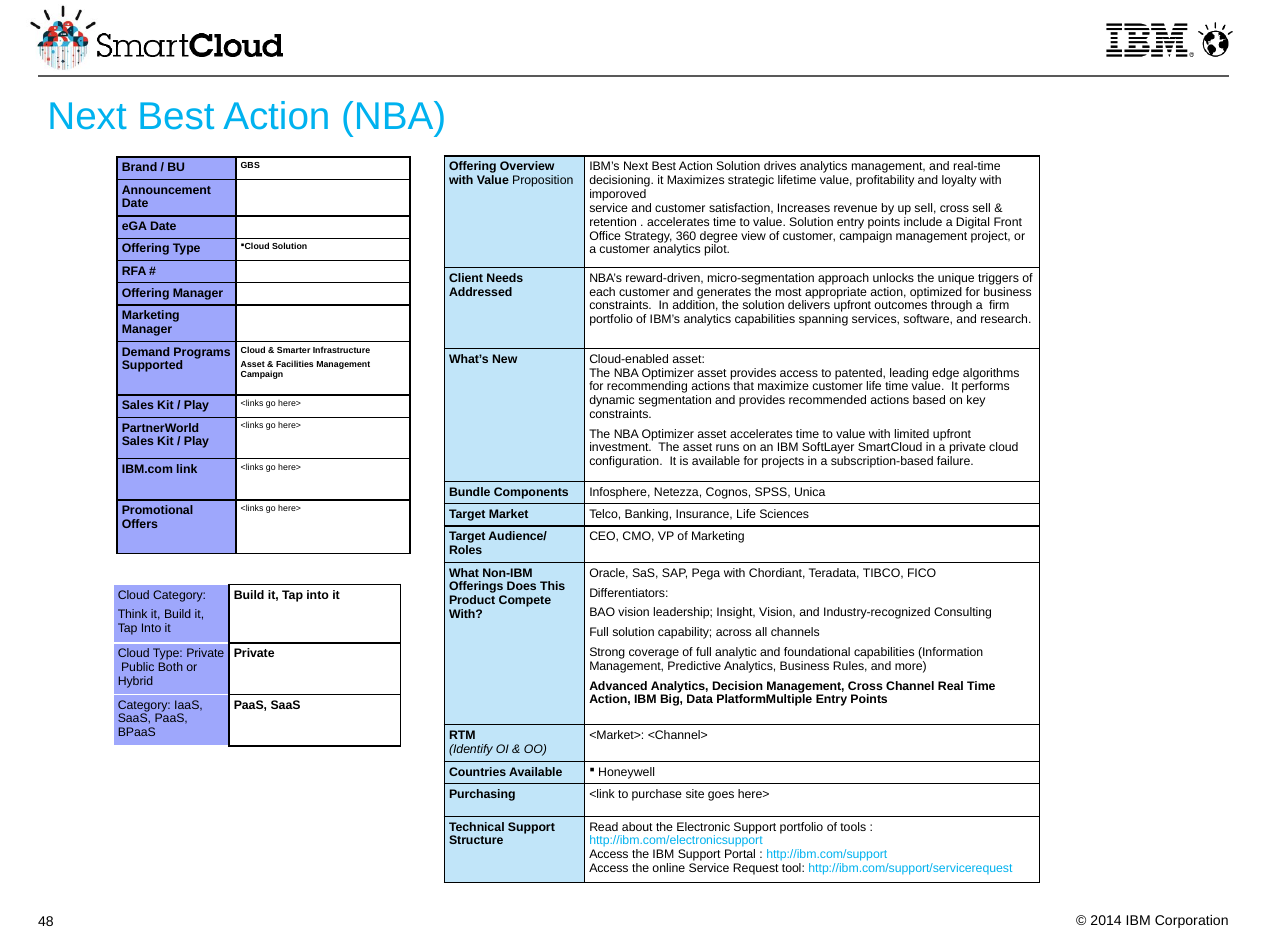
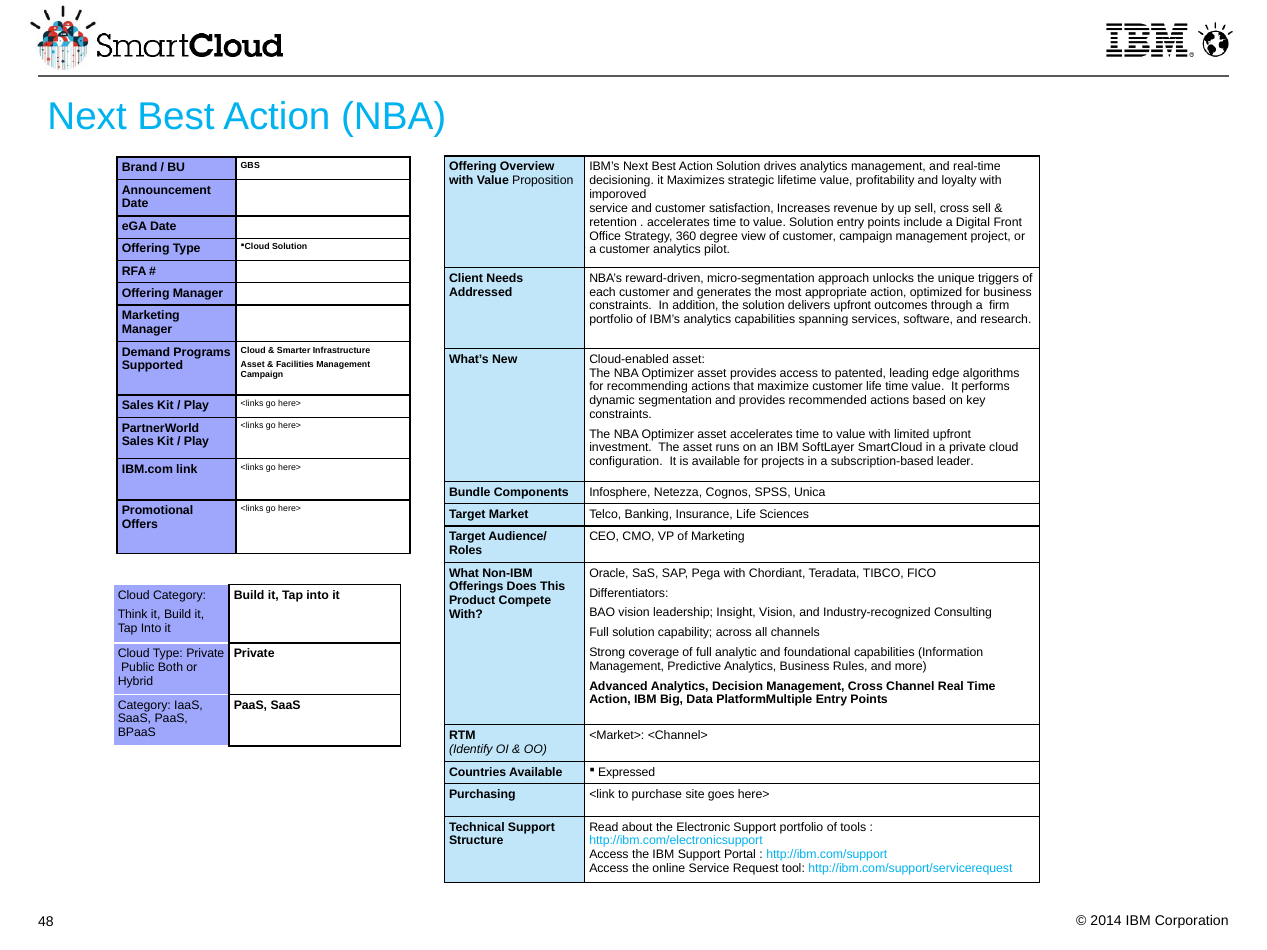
failure: failure -> leader
Honeywell: Honeywell -> Expressed
